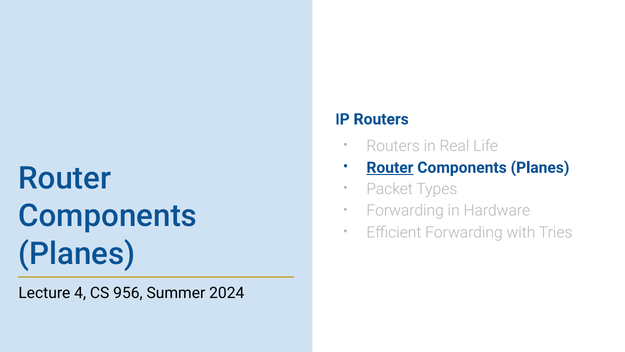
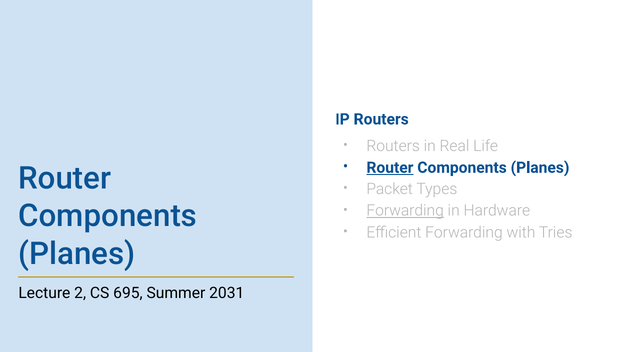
Forwarding at (405, 211) underline: none -> present
4: 4 -> 2
956: 956 -> 695
2024: 2024 -> 2031
